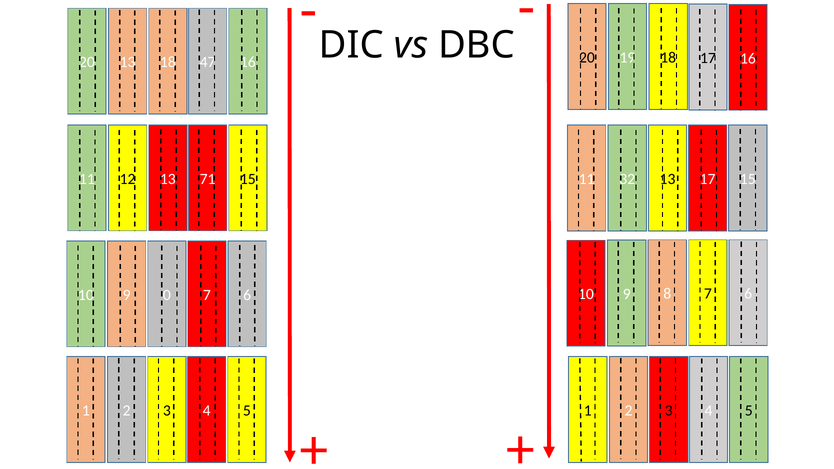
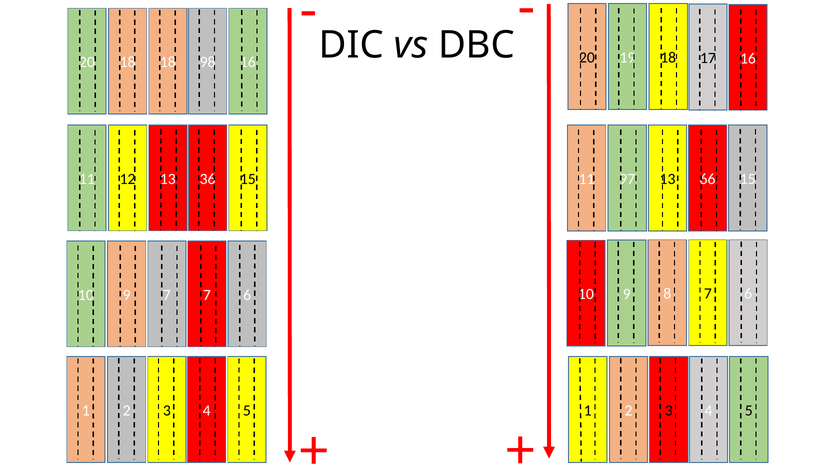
20 13: 13 -> 18
47: 47 -> 98
71: 71 -> 36
32: 32 -> 97
13 17: 17 -> 66
9 0: 0 -> 7
